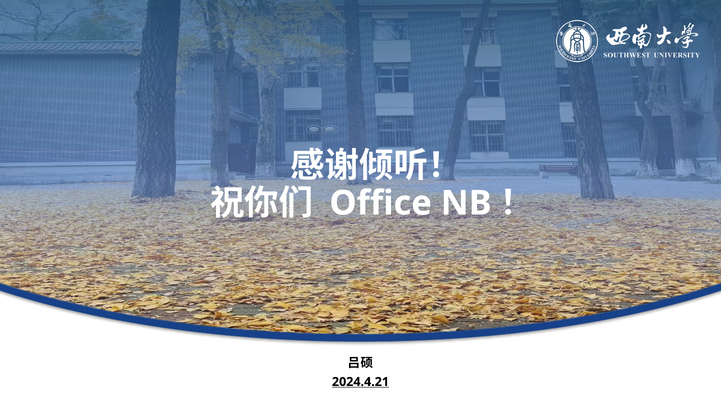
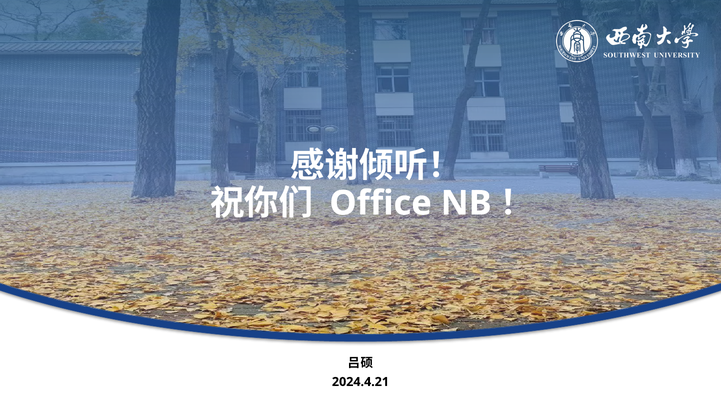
2024.4.21 underline: present -> none
